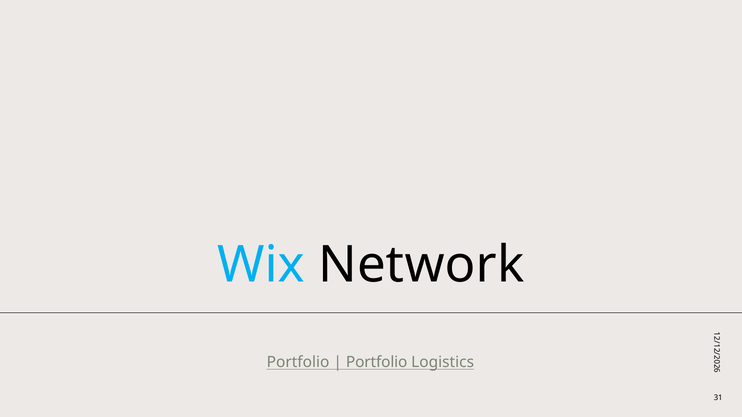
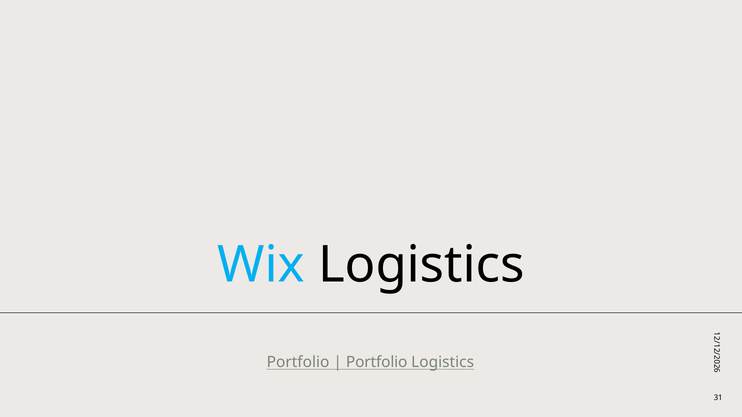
Wix Network: Network -> Logistics
